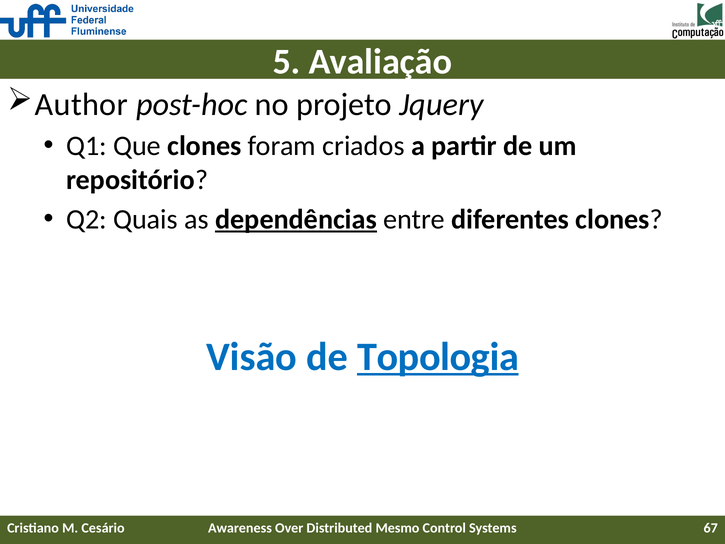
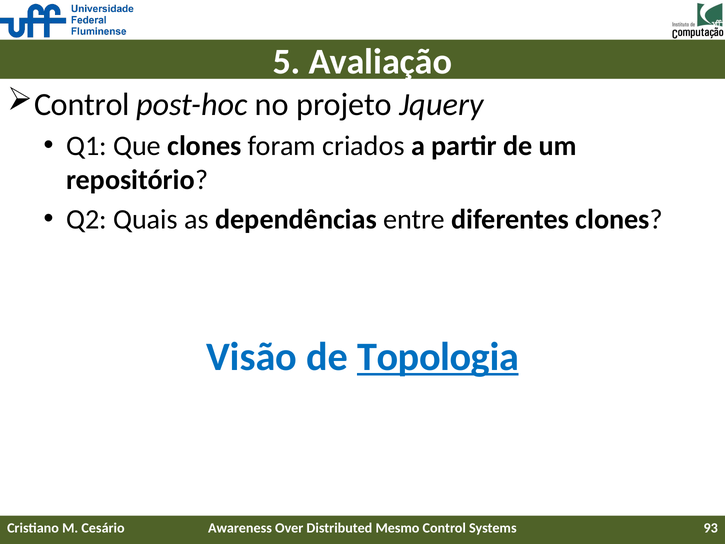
Author at (81, 105): Author -> Control
dependências underline: present -> none
67: 67 -> 93
